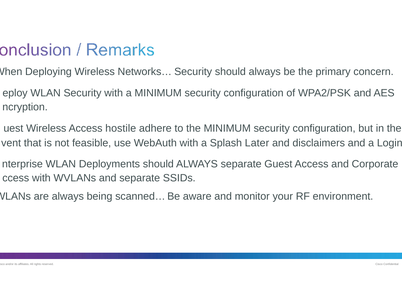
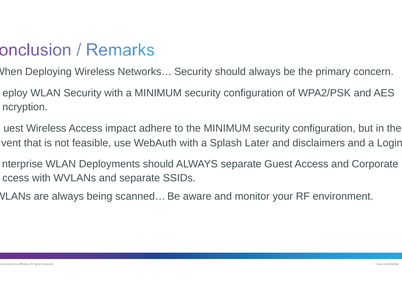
hostile: hostile -> impact
